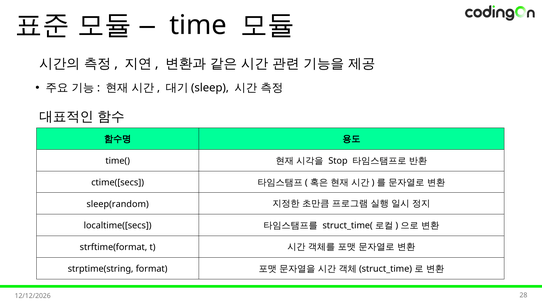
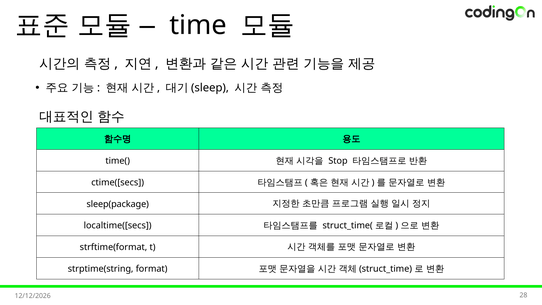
sleep(random: sleep(random -> sleep(package
